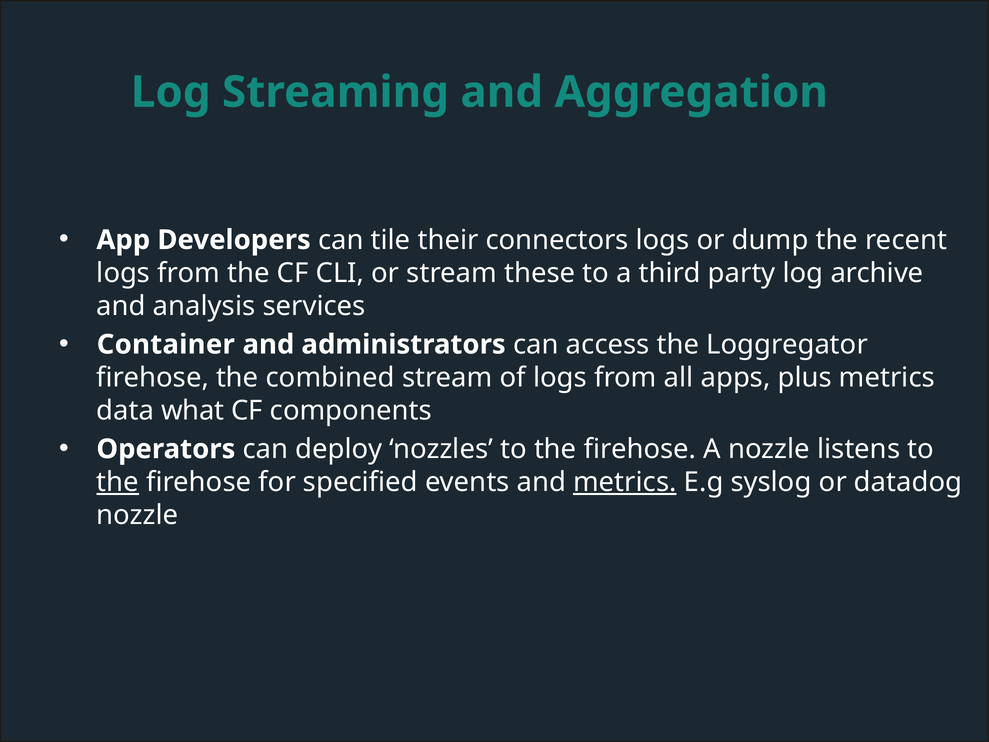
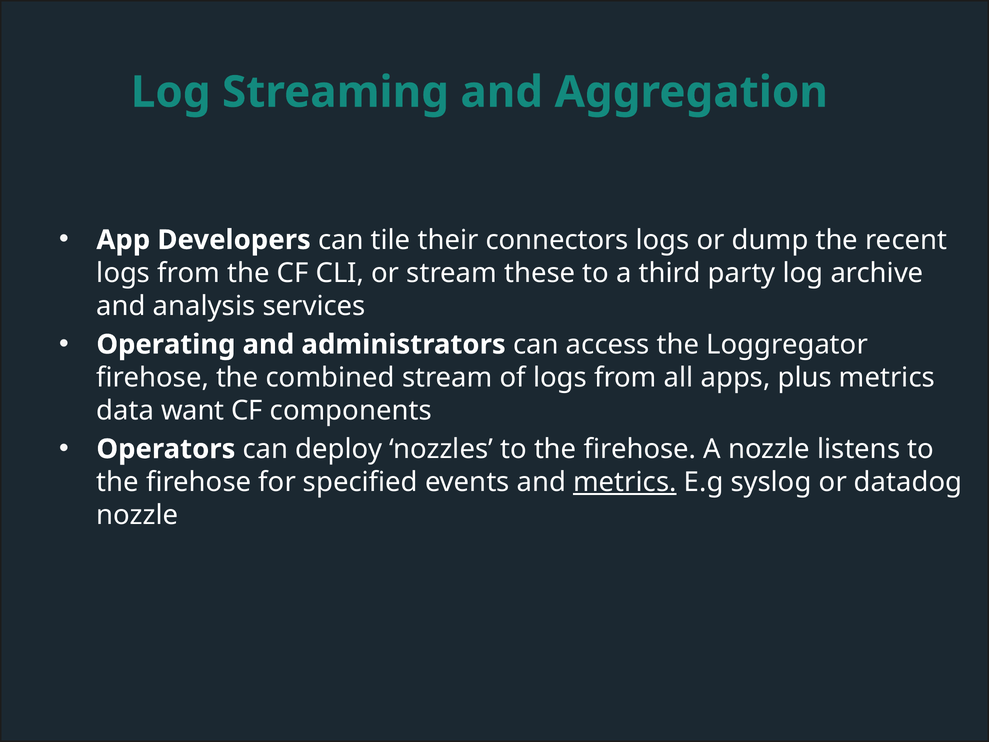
Container: Container -> Operating
what: what -> want
the at (118, 482) underline: present -> none
